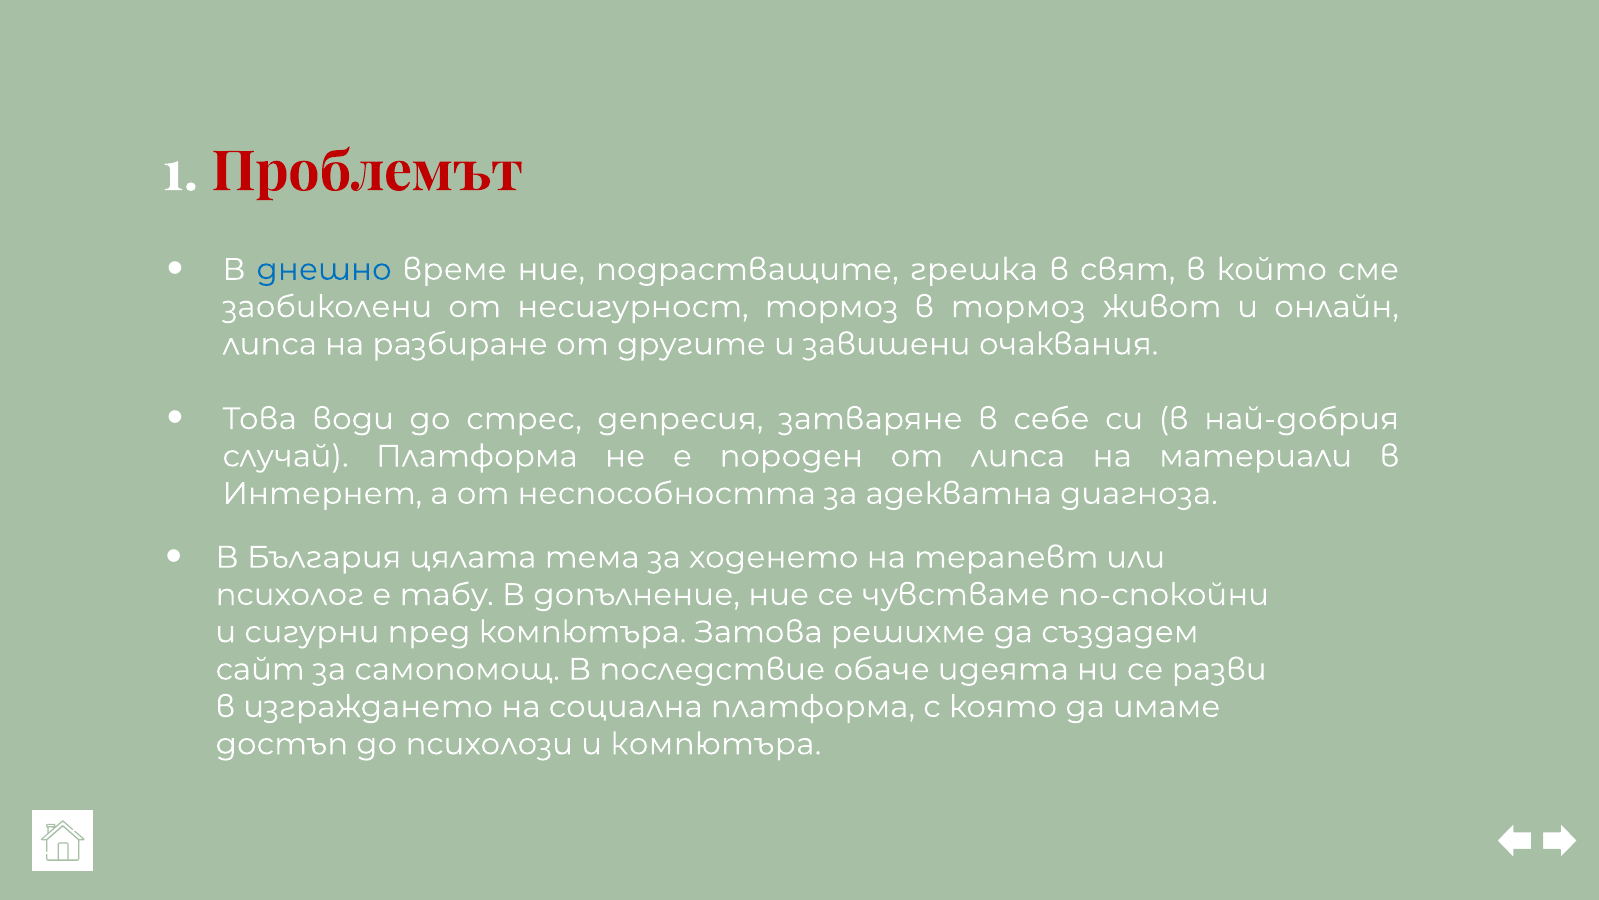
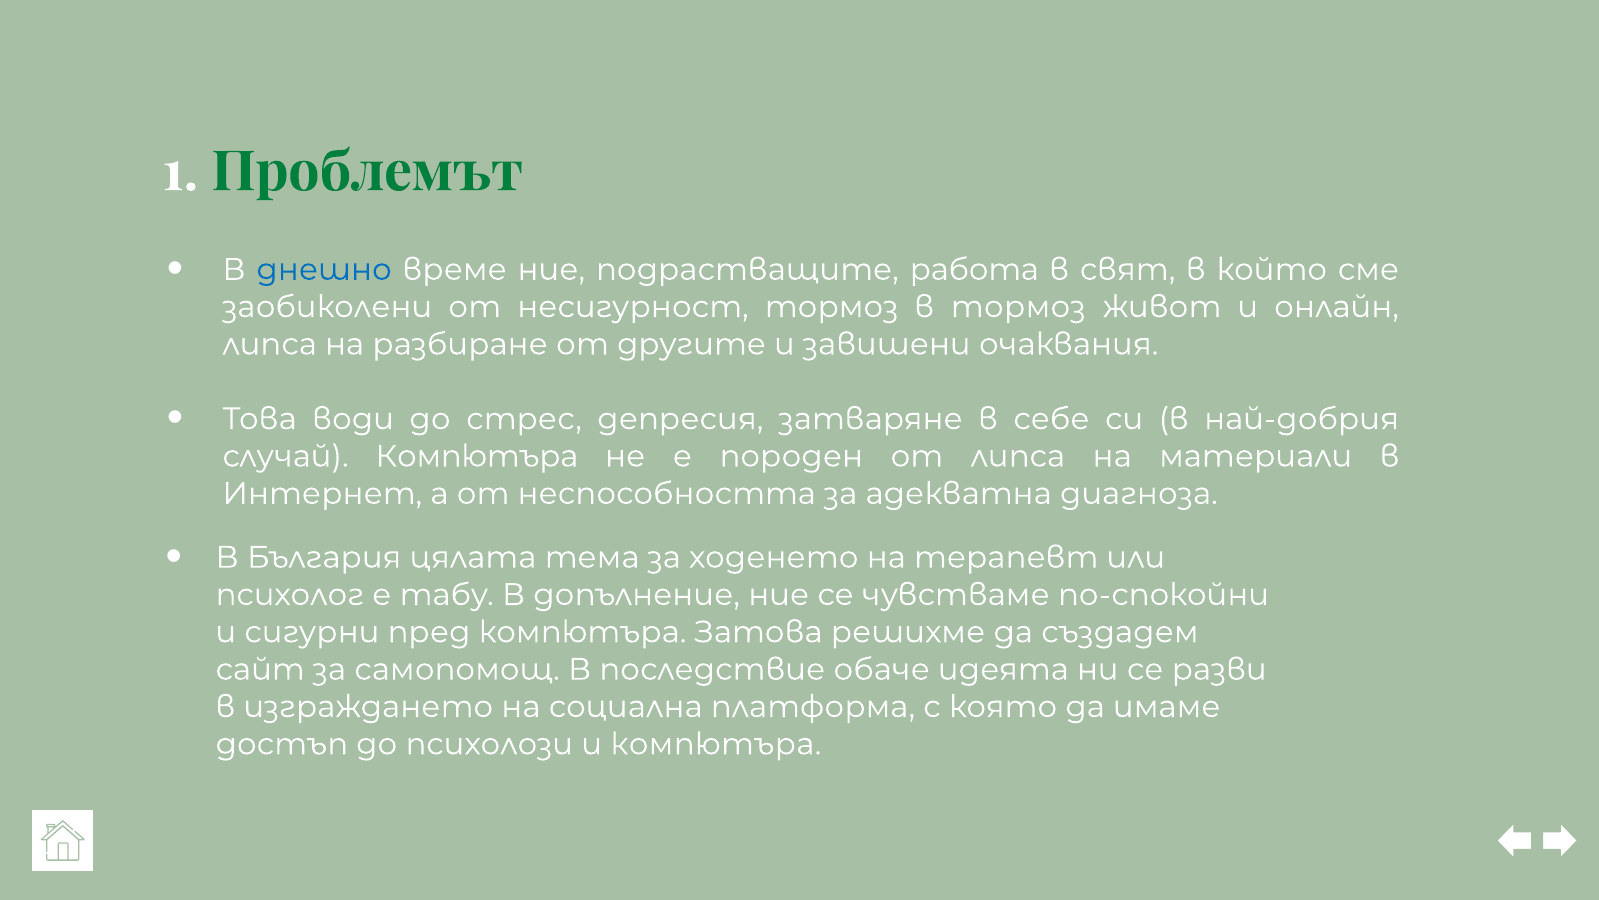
Проблемът colour: red -> green
грешка: грешка -> работа
случай Платформа: Платформа -> Компютъра
